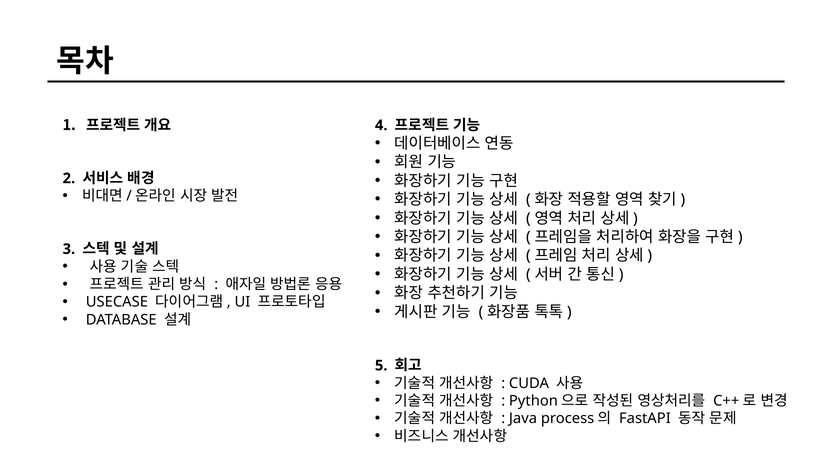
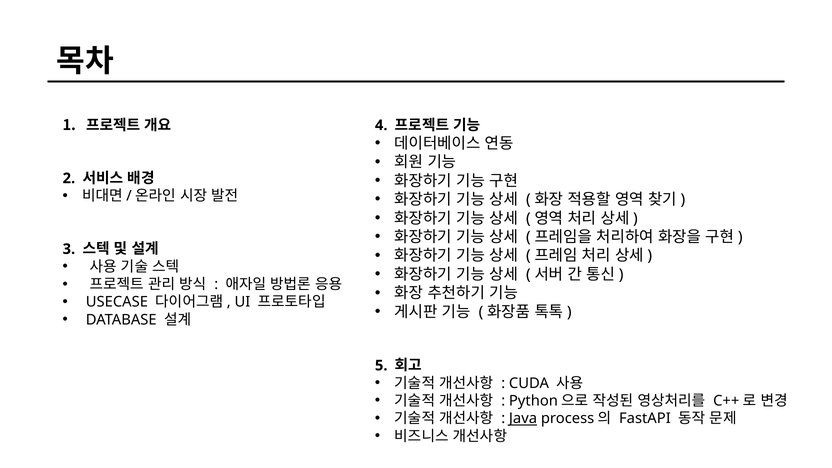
Java underline: none -> present
